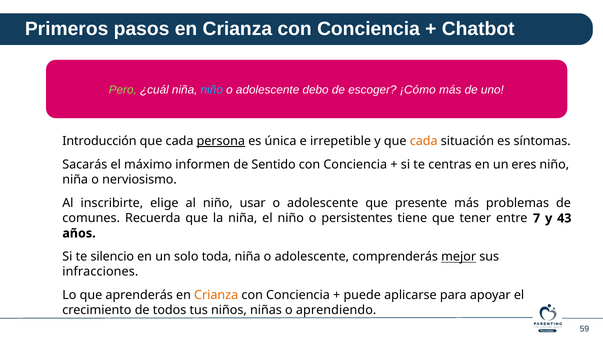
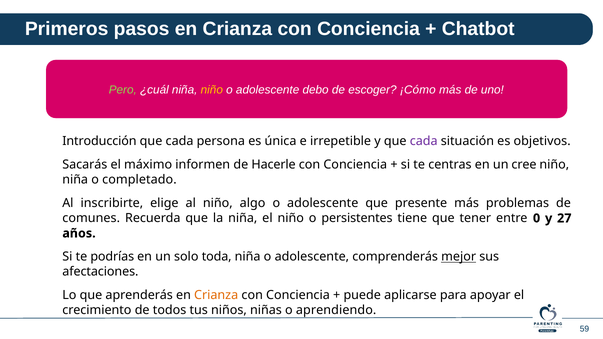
niño at (212, 90) colour: light blue -> yellow
persona underline: present -> none
cada at (424, 141) colour: orange -> purple
síntomas: síntomas -> objetivos
Sentido: Sentido -> Hacerle
eres: eres -> cree
nerviosismo: nerviosismo -> completado
usar: usar -> algo
7: 7 -> 0
43: 43 -> 27
silencio: silencio -> podrías
infracciones: infracciones -> afectaciones
